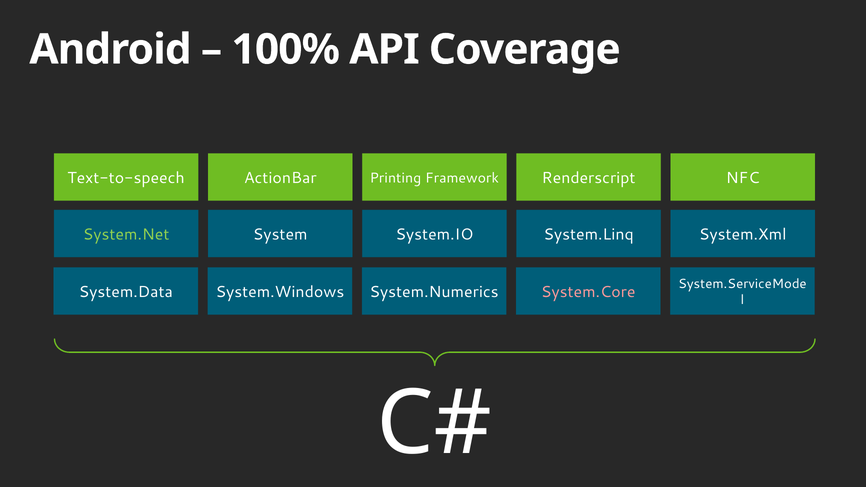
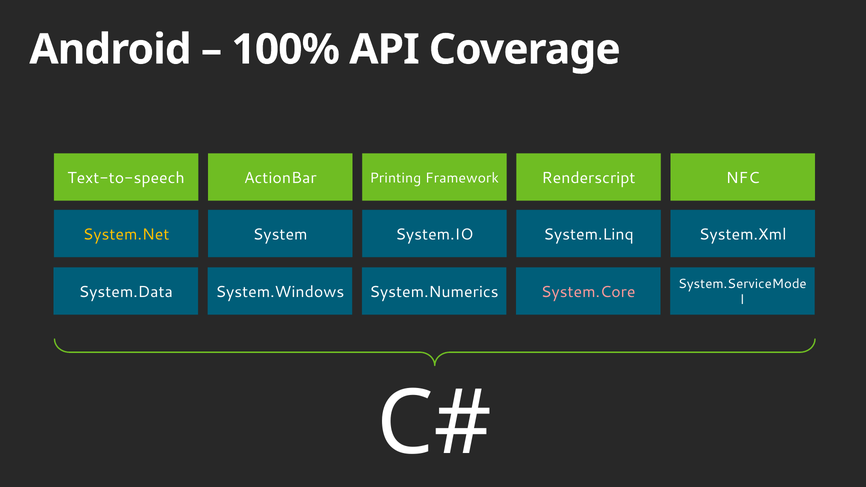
System.Net colour: light green -> yellow
